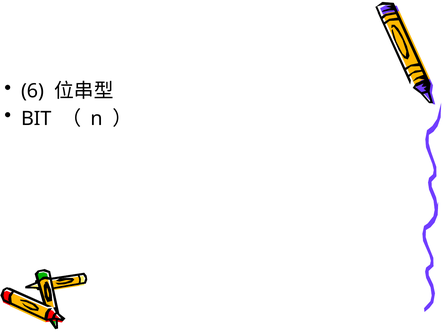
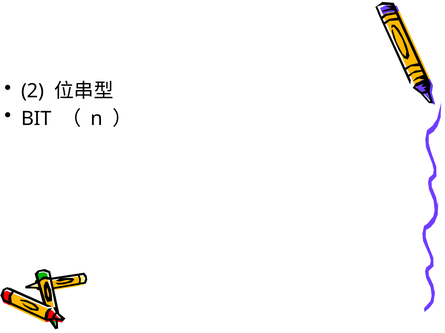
6: 6 -> 2
